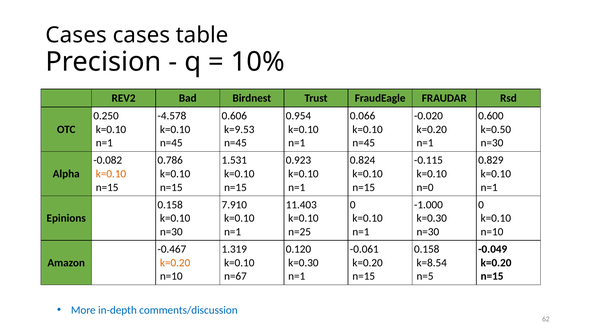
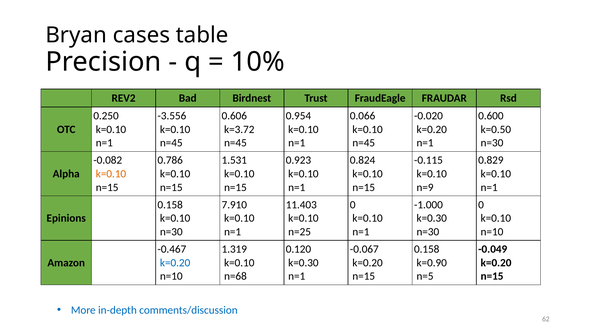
Cases at (76, 35): Cases -> Bryan
-4.578: -4.578 -> -3.556
k=9.53: k=9.53 -> k=3.72
n=0: n=0 -> n=9
-0.061: -0.061 -> -0.067
k=0.20 at (175, 263) colour: orange -> blue
k=8.54: k=8.54 -> k=0.90
n=67: n=67 -> n=68
